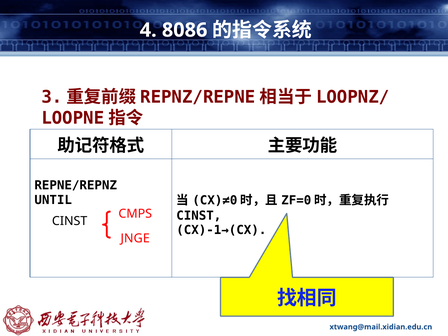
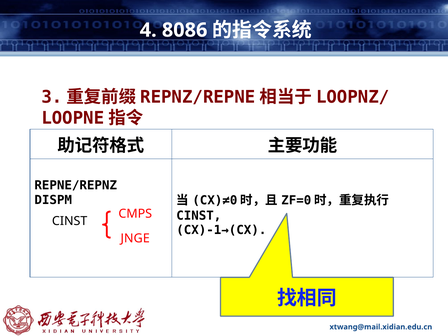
UNTIL: UNTIL -> DISPM
